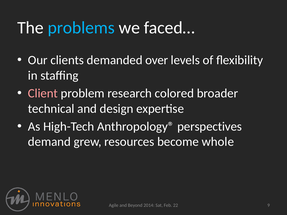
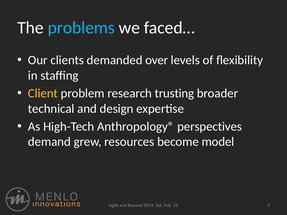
Client colour: pink -> yellow
colored: colored -> trusting
whole: whole -> model
